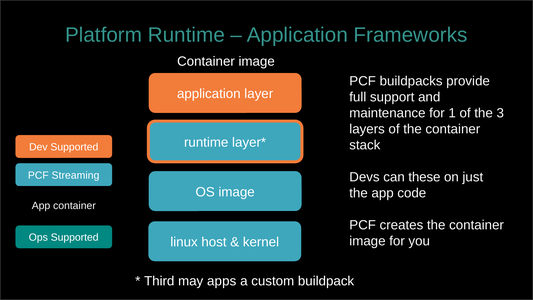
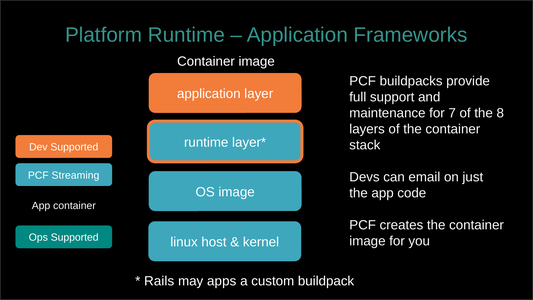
1: 1 -> 7
3: 3 -> 8
these: these -> email
Third: Third -> Rails
